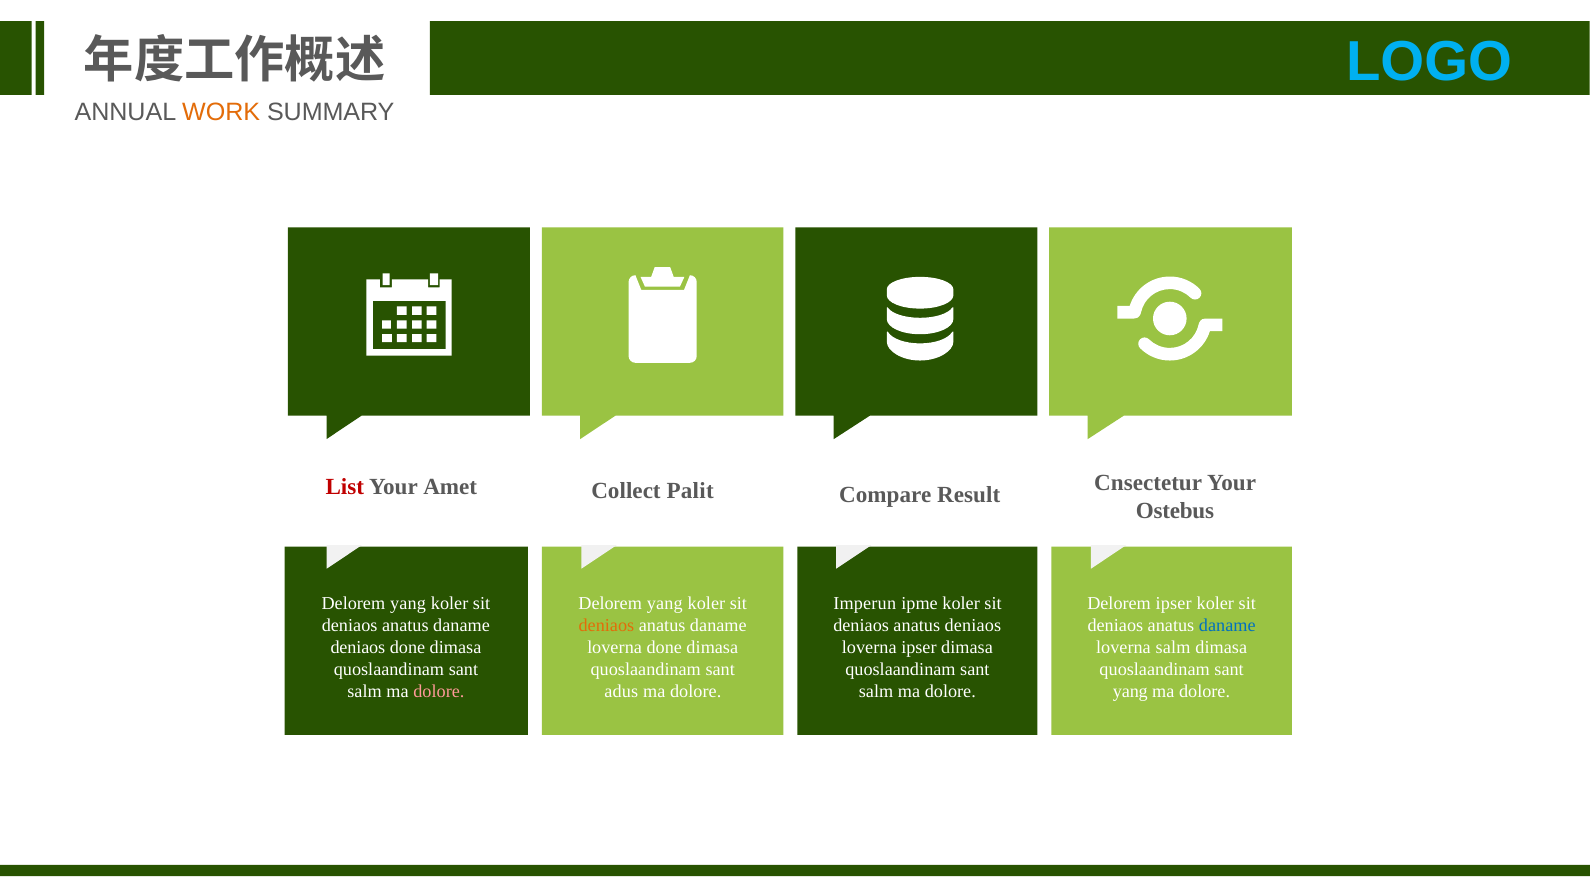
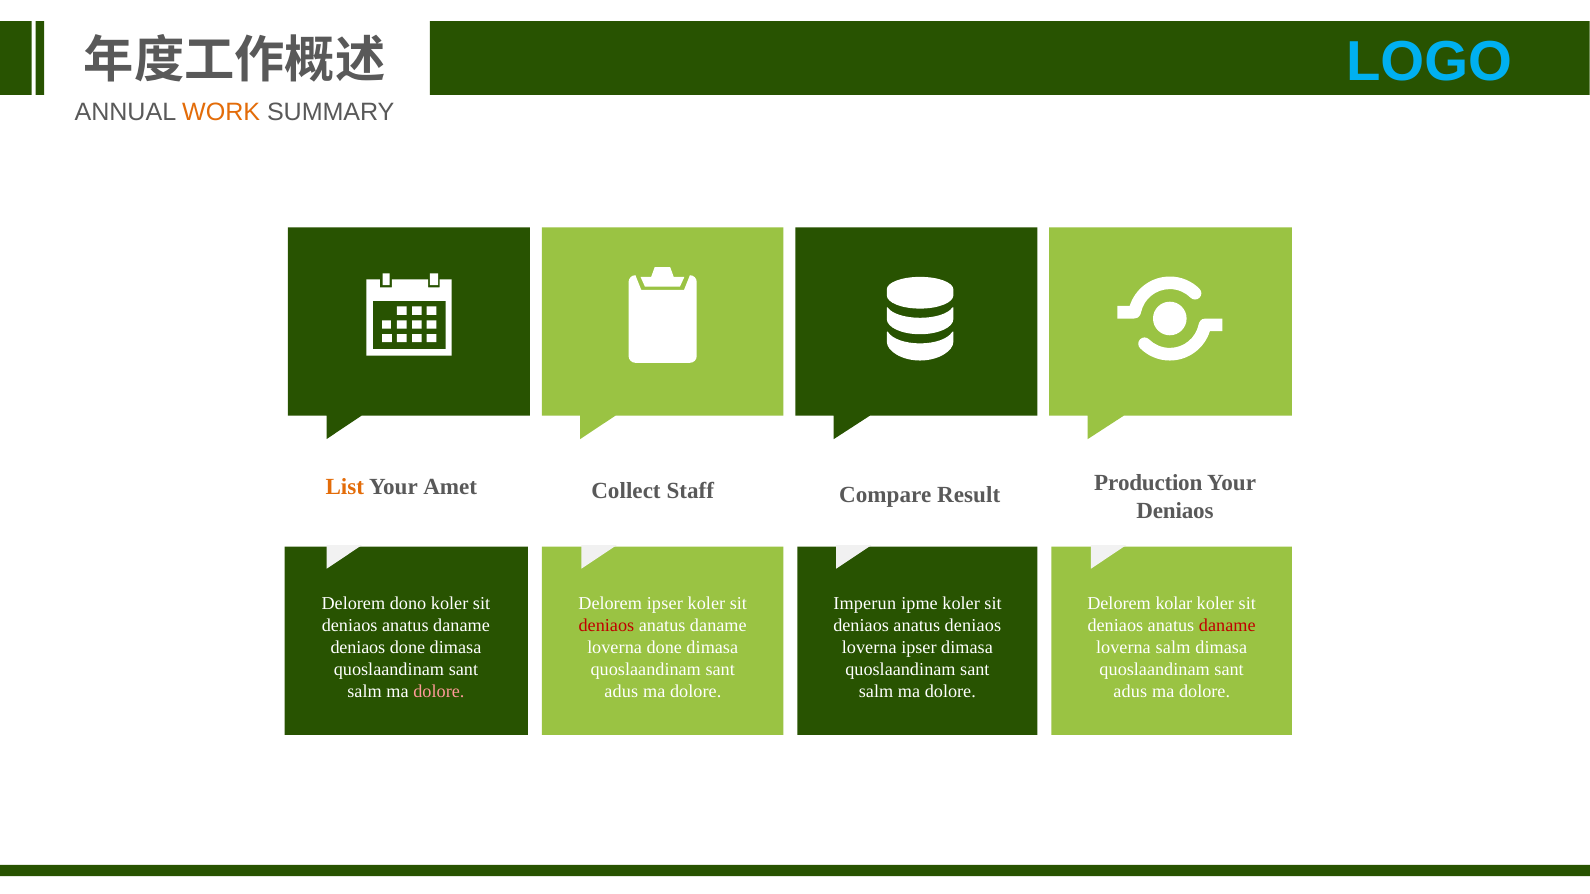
Cnsectetur: Cnsectetur -> Production
List colour: red -> orange
Palit: Palit -> Staff
Ostebus at (1175, 511): Ostebus -> Deniaos
yang at (408, 604): yang -> dono
yang at (665, 604): yang -> ipser
Delorem ipser: ipser -> kolar
deniaos at (606, 626) colour: orange -> red
daname at (1227, 626) colour: blue -> red
yang at (1130, 691): yang -> adus
